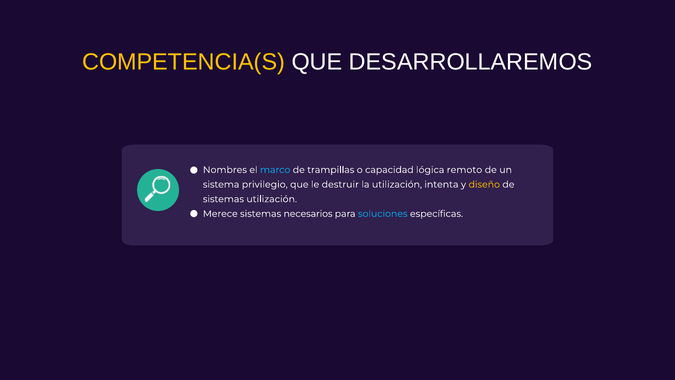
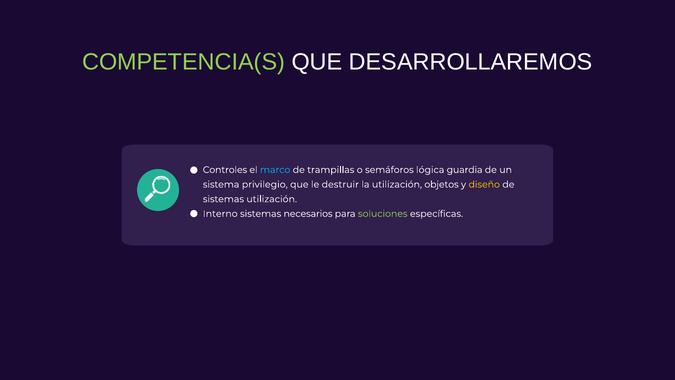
COMPETENCIA(S colour: yellow -> light green
Nombres: Nombres -> Controles
capacidad: capacidad -> semáforos
remoto: remoto -> guardia
intenta: intenta -> objetos
Merece: Merece -> Interno
soluciones colour: light blue -> light green
